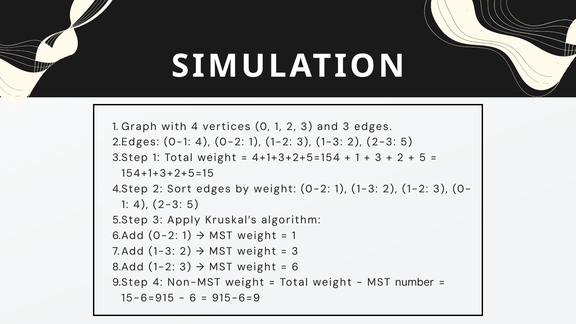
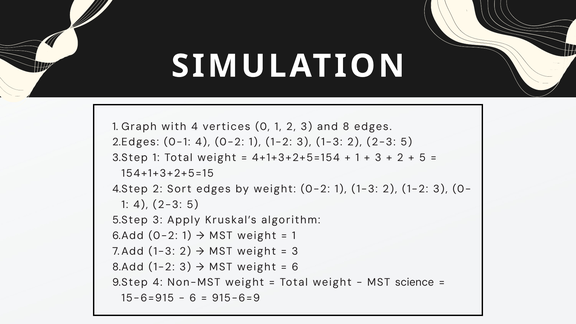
and 3: 3 -> 8
number: number -> science
